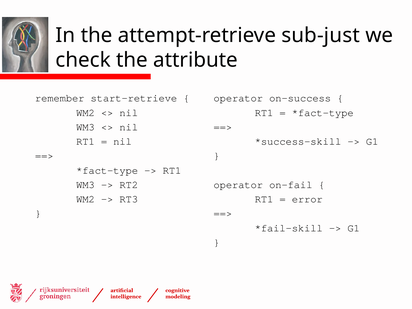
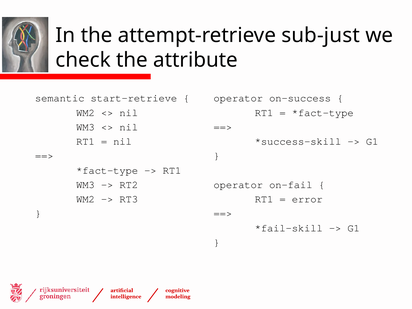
remember: remember -> semantic
